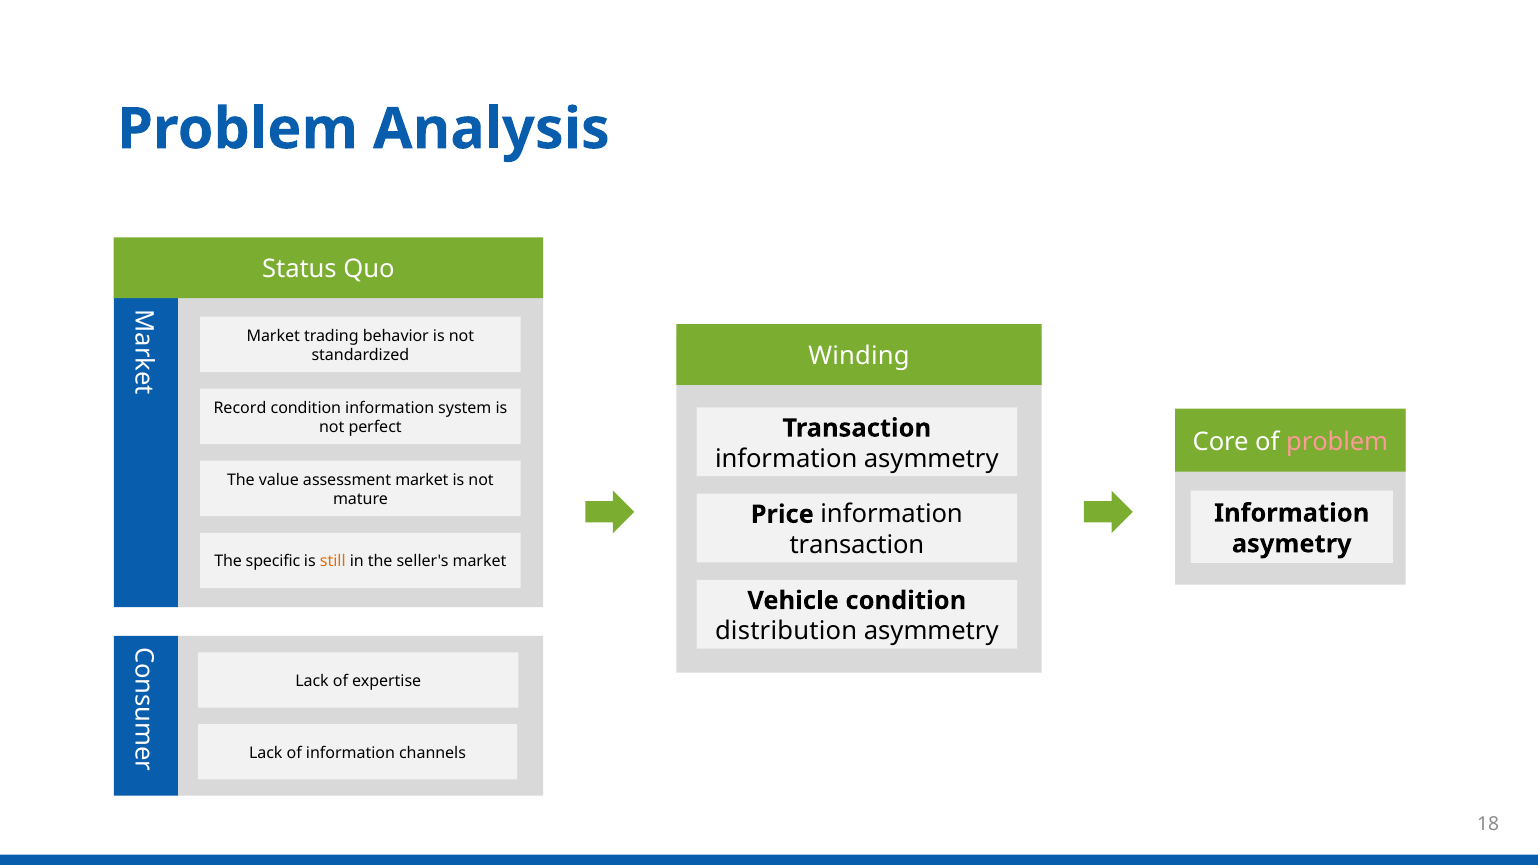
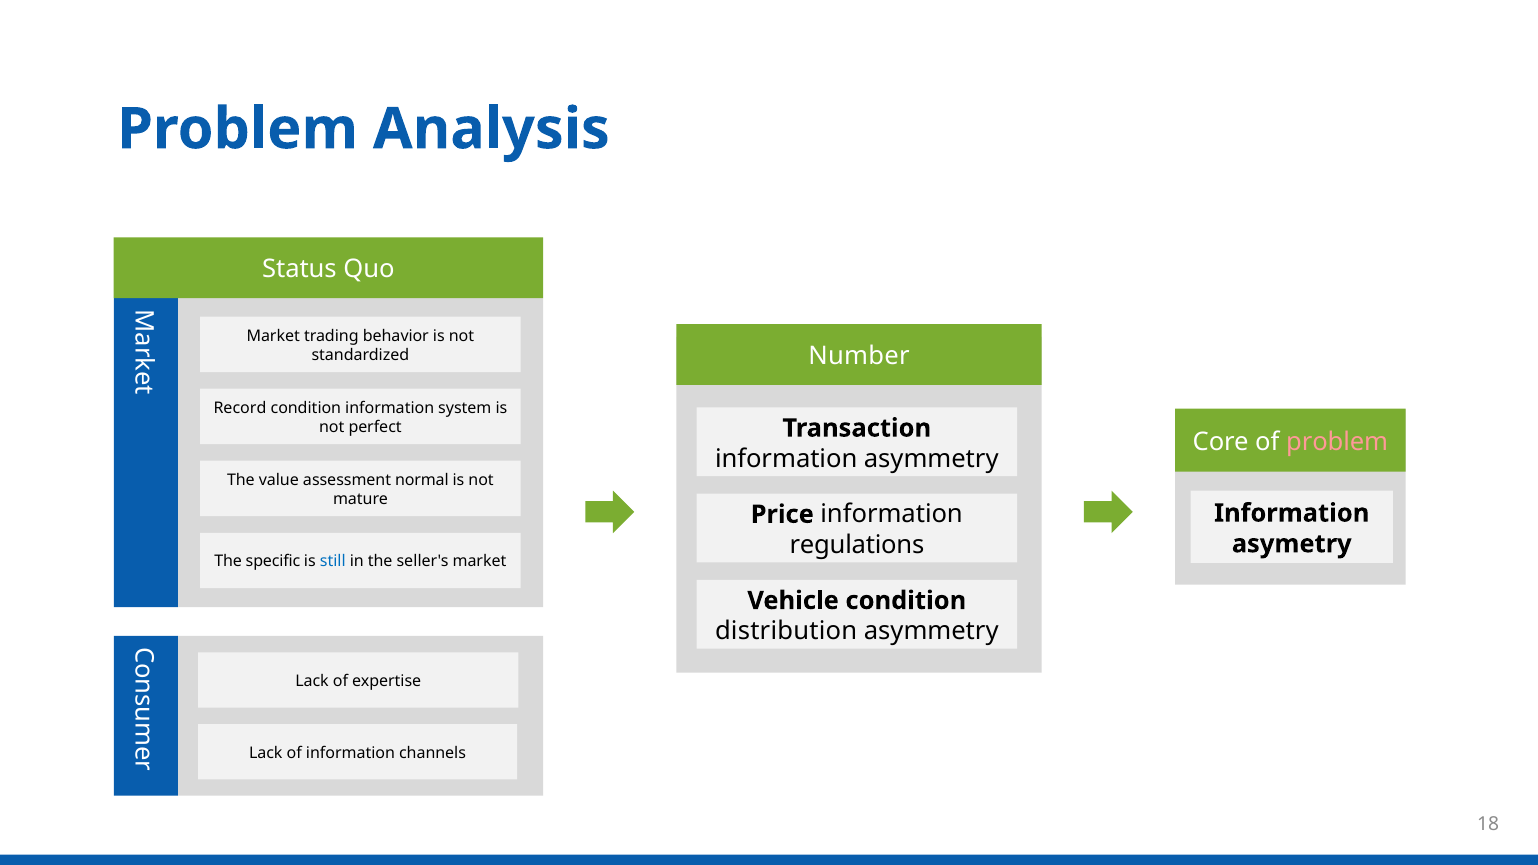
Winding: Winding -> Number
assessment market: market -> normal
transaction at (857, 545): transaction -> regulations
still colour: orange -> blue
